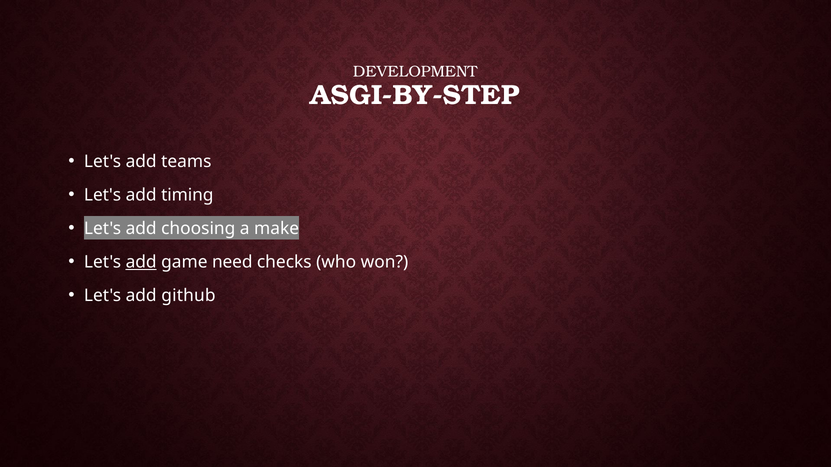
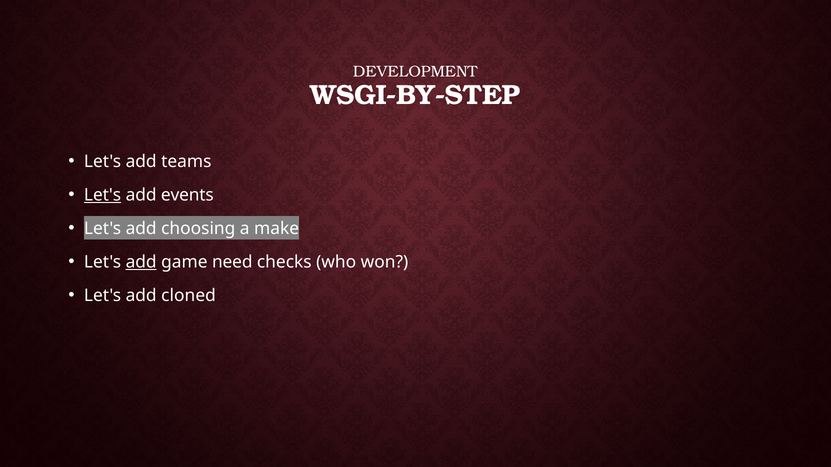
ASGI-BY-STEP: ASGI-BY-STEP -> WSGI-BY-STEP
Let's at (103, 195) underline: none -> present
timing: timing -> events
github: github -> cloned
